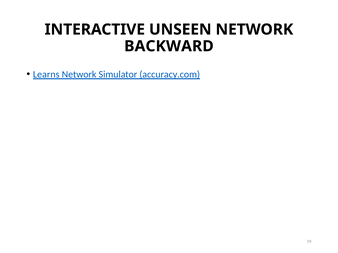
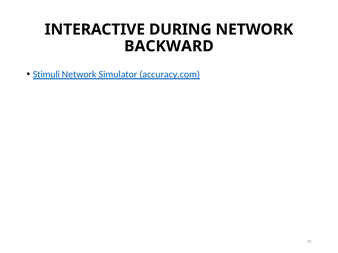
UNSEEN: UNSEEN -> DURING
Learns: Learns -> Stimuli
